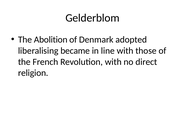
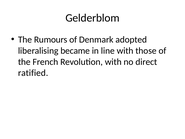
Abolition: Abolition -> Rumours
religion: religion -> ratified
